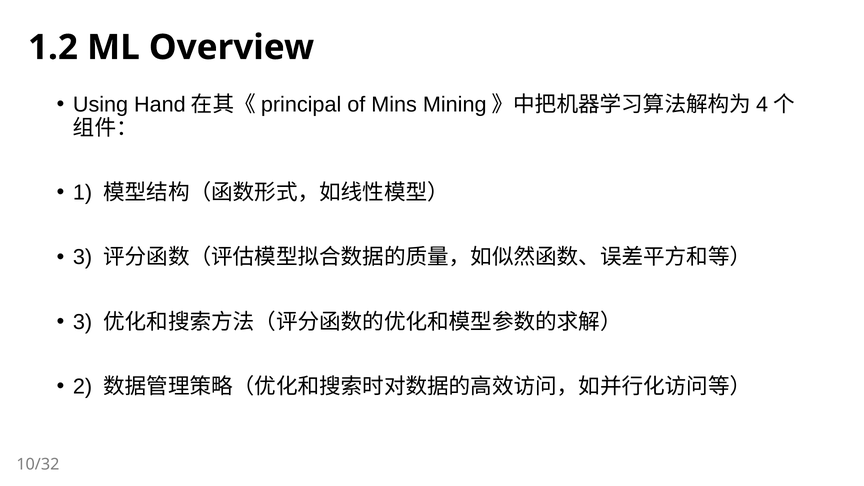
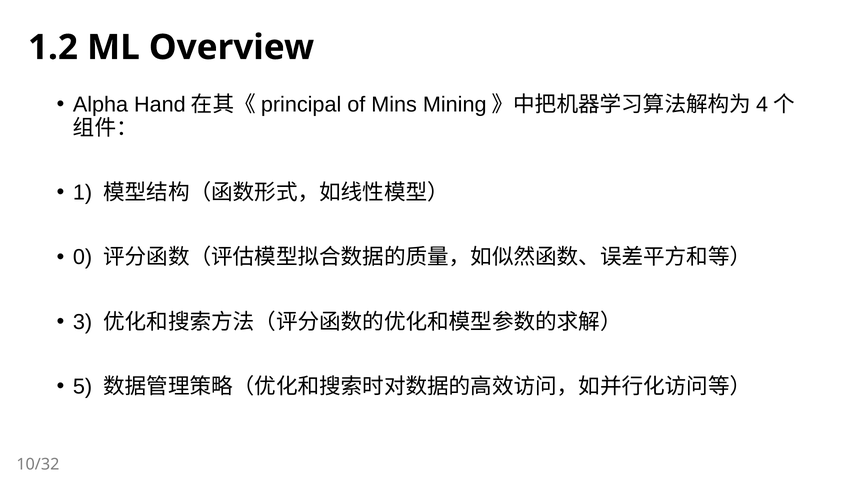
Using: Using -> Alpha
3 at (83, 257): 3 -> 0
2: 2 -> 5
